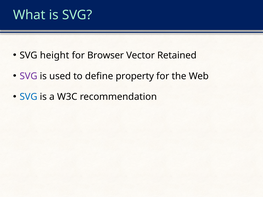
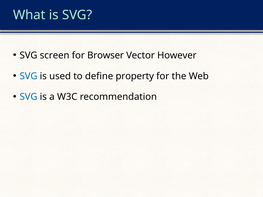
height: height -> screen
Retained: Retained -> However
SVG at (28, 76) colour: purple -> blue
